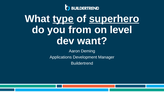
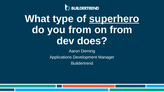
type underline: present -> none
on level: level -> from
want: want -> does
